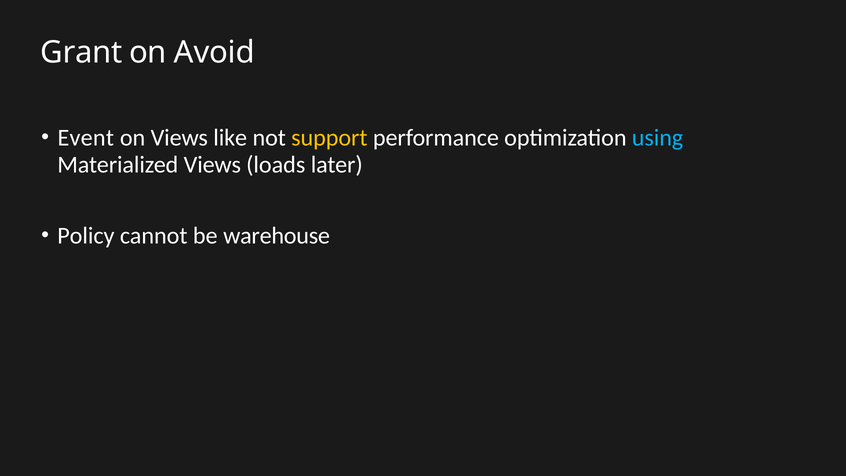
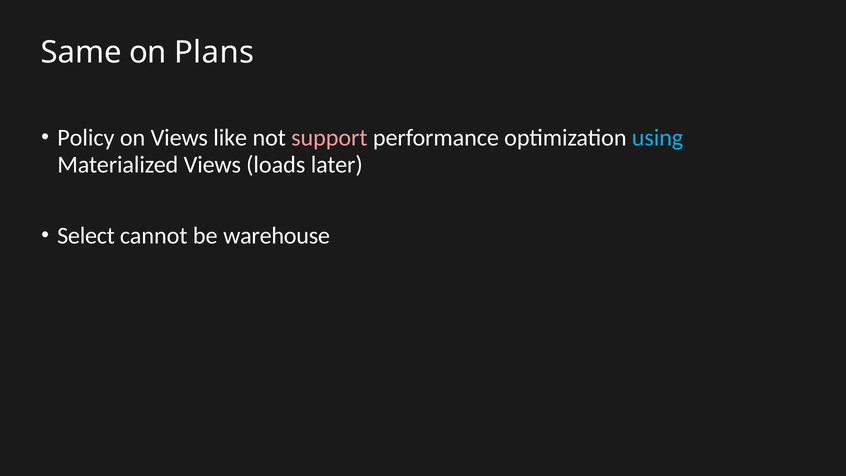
Grant: Grant -> Same
Avoid: Avoid -> Plans
Event: Event -> Policy
support colour: yellow -> pink
Policy: Policy -> Select
